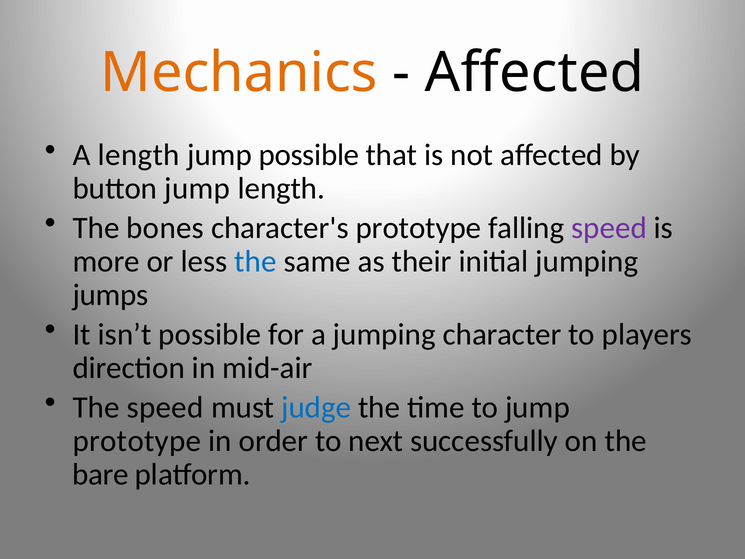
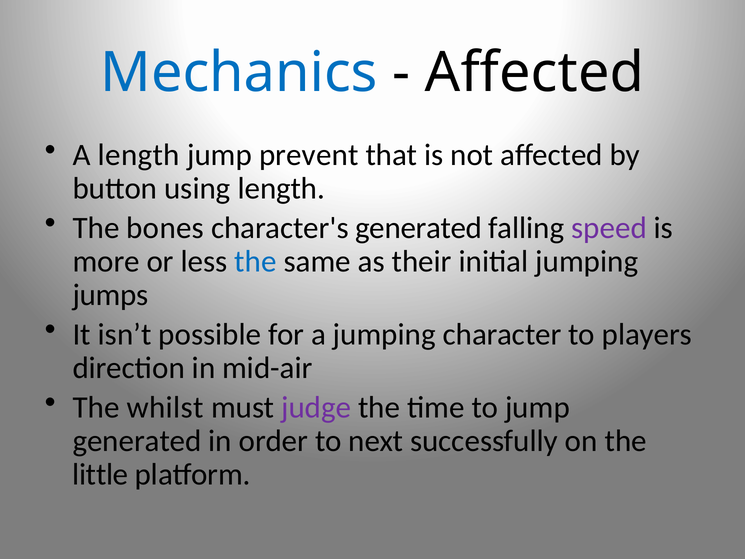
Mechanics colour: orange -> blue
jump possible: possible -> prevent
button jump: jump -> using
character's prototype: prototype -> generated
The speed: speed -> whilst
judge colour: blue -> purple
prototype at (137, 441): prototype -> generated
bare: bare -> little
